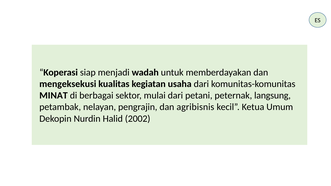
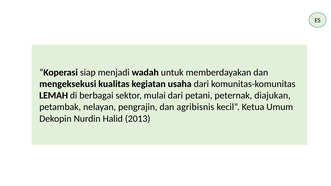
MINAT: MINAT -> LEMAH
langsung: langsung -> diajukan
2002: 2002 -> 2013
